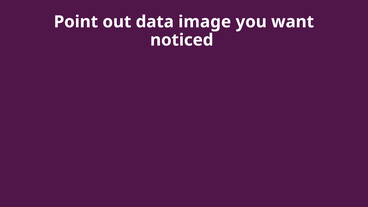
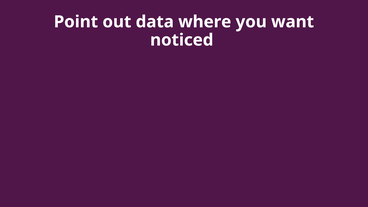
image: image -> where
